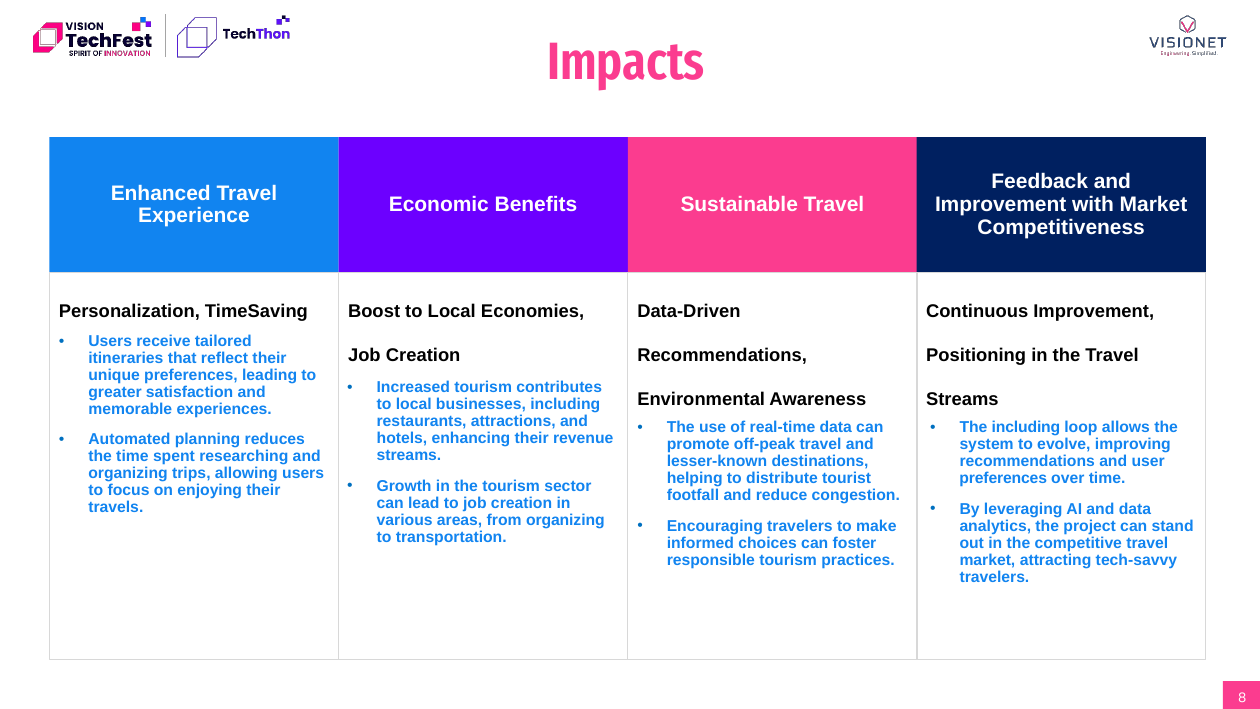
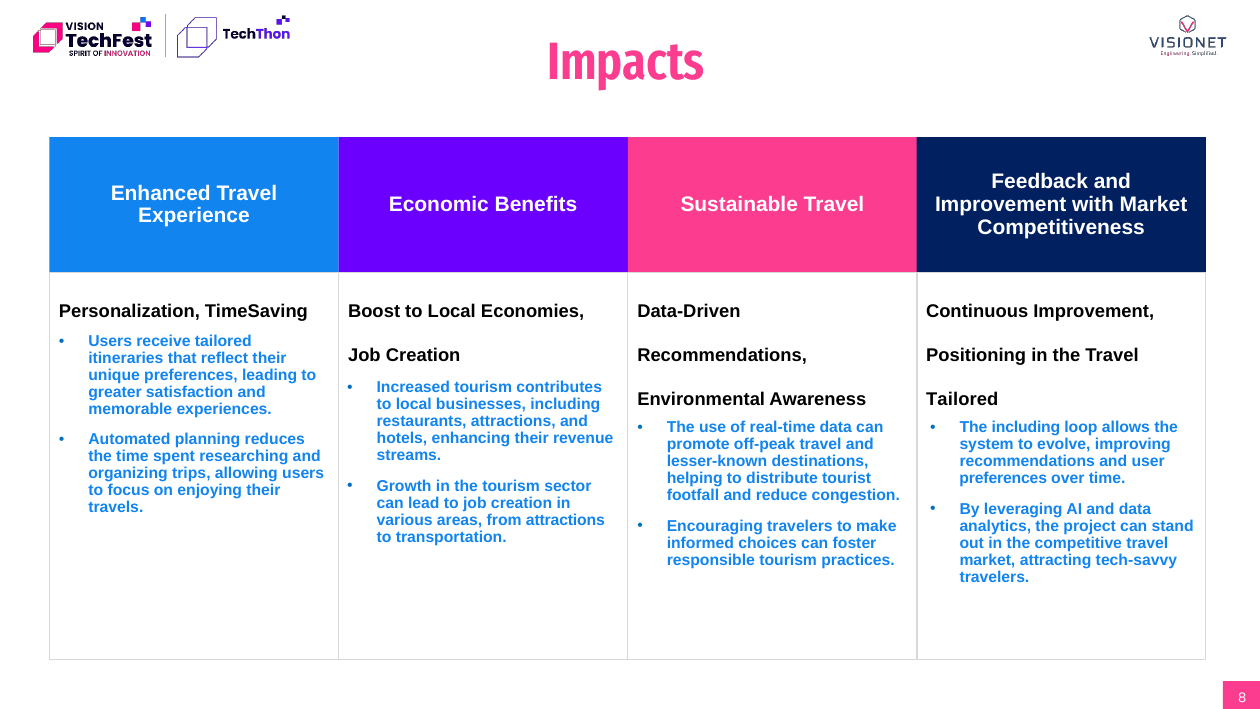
Streams at (962, 400): Streams -> Tailored
from organizing: organizing -> attractions
